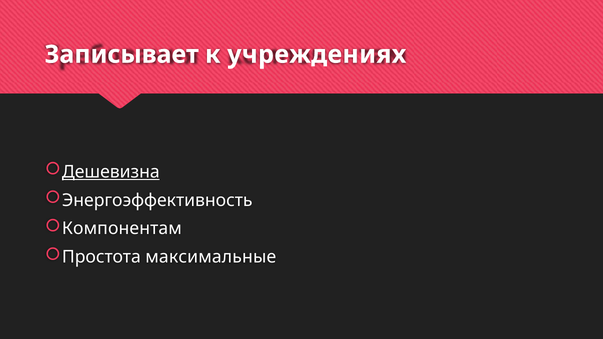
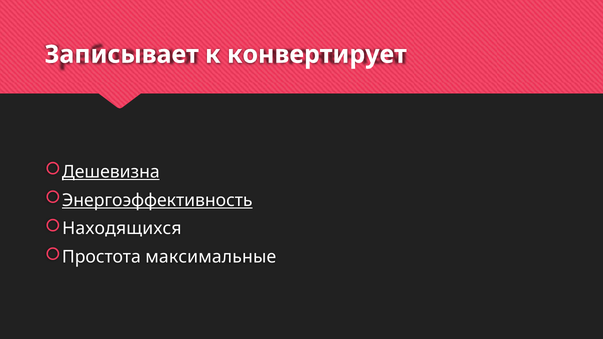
учреждениях: учреждениях -> конвертирует
Энергоэффективность underline: none -> present
Компонентам: Компонентам -> Находящихся
